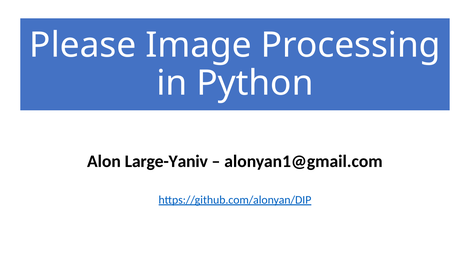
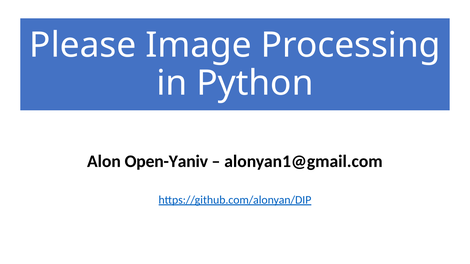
Large-Yaniv: Large-Yaniv -> Open-Yaniv
